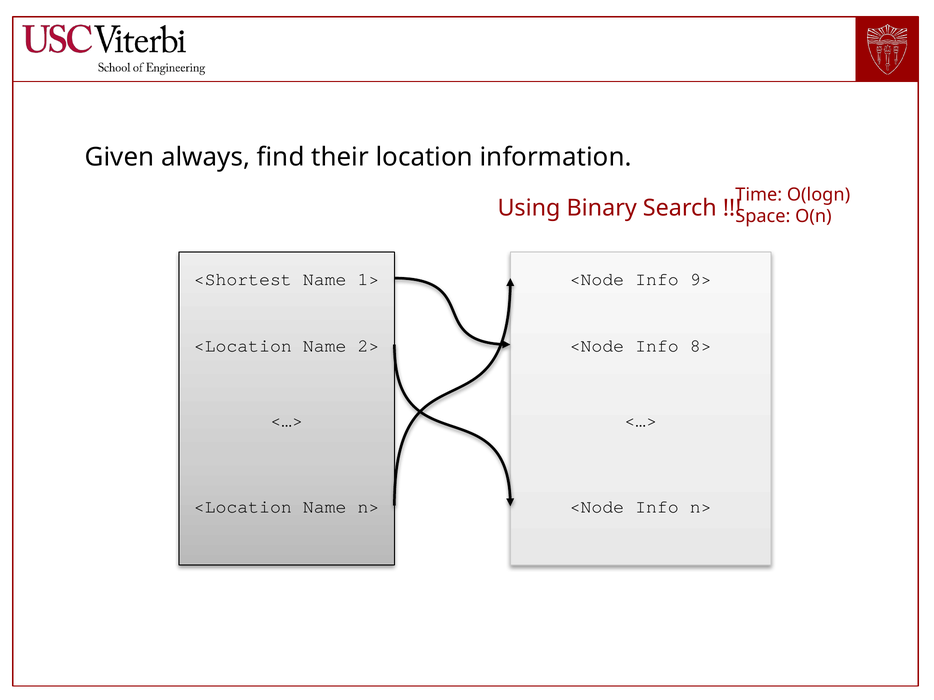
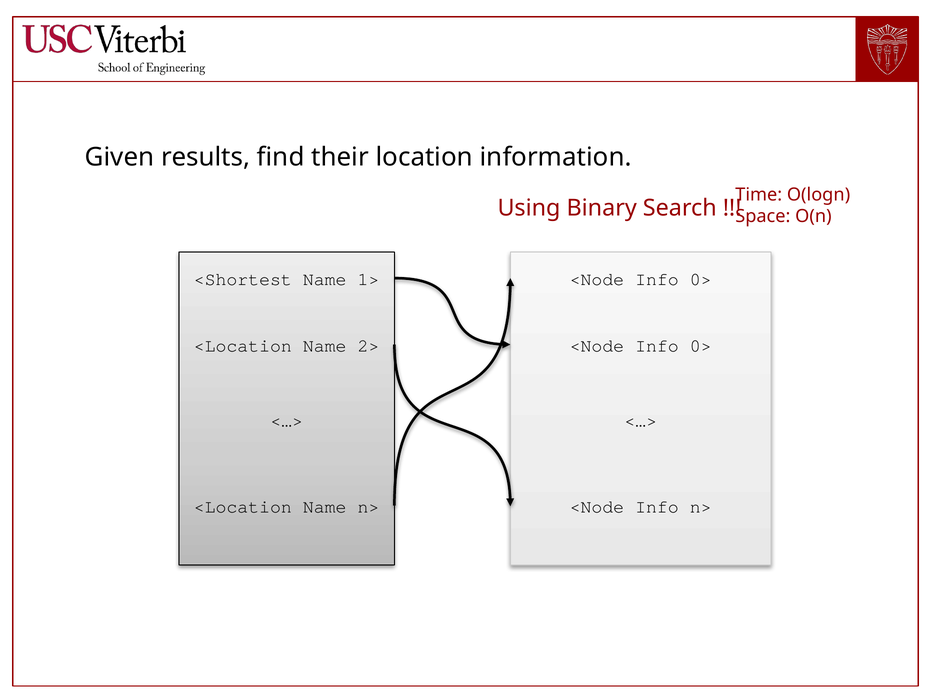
always: always -> results
9> at (701, 279): 9> -> 0>
8> at (701, 346): 8> -> 0>
